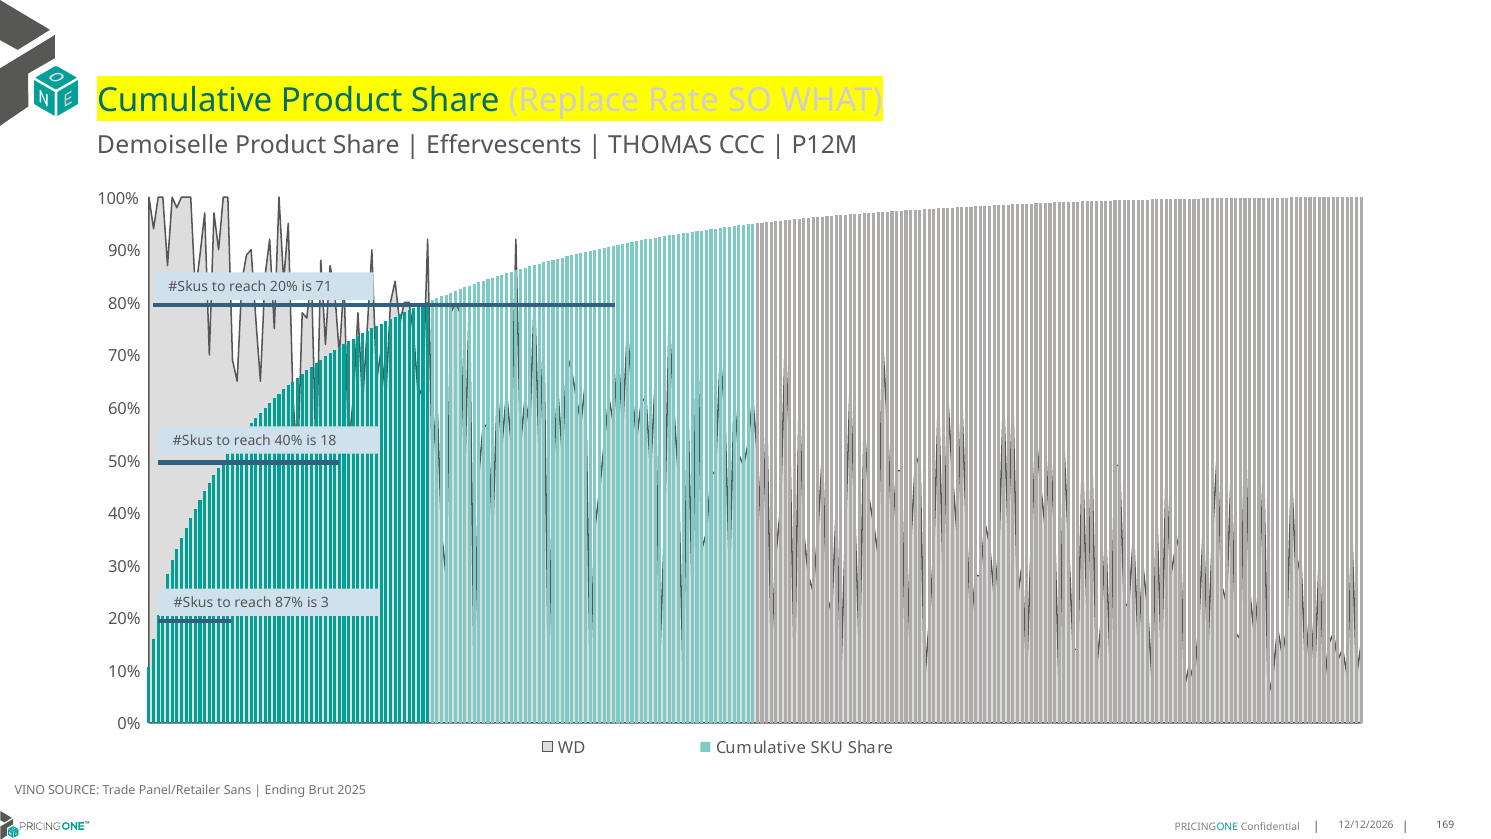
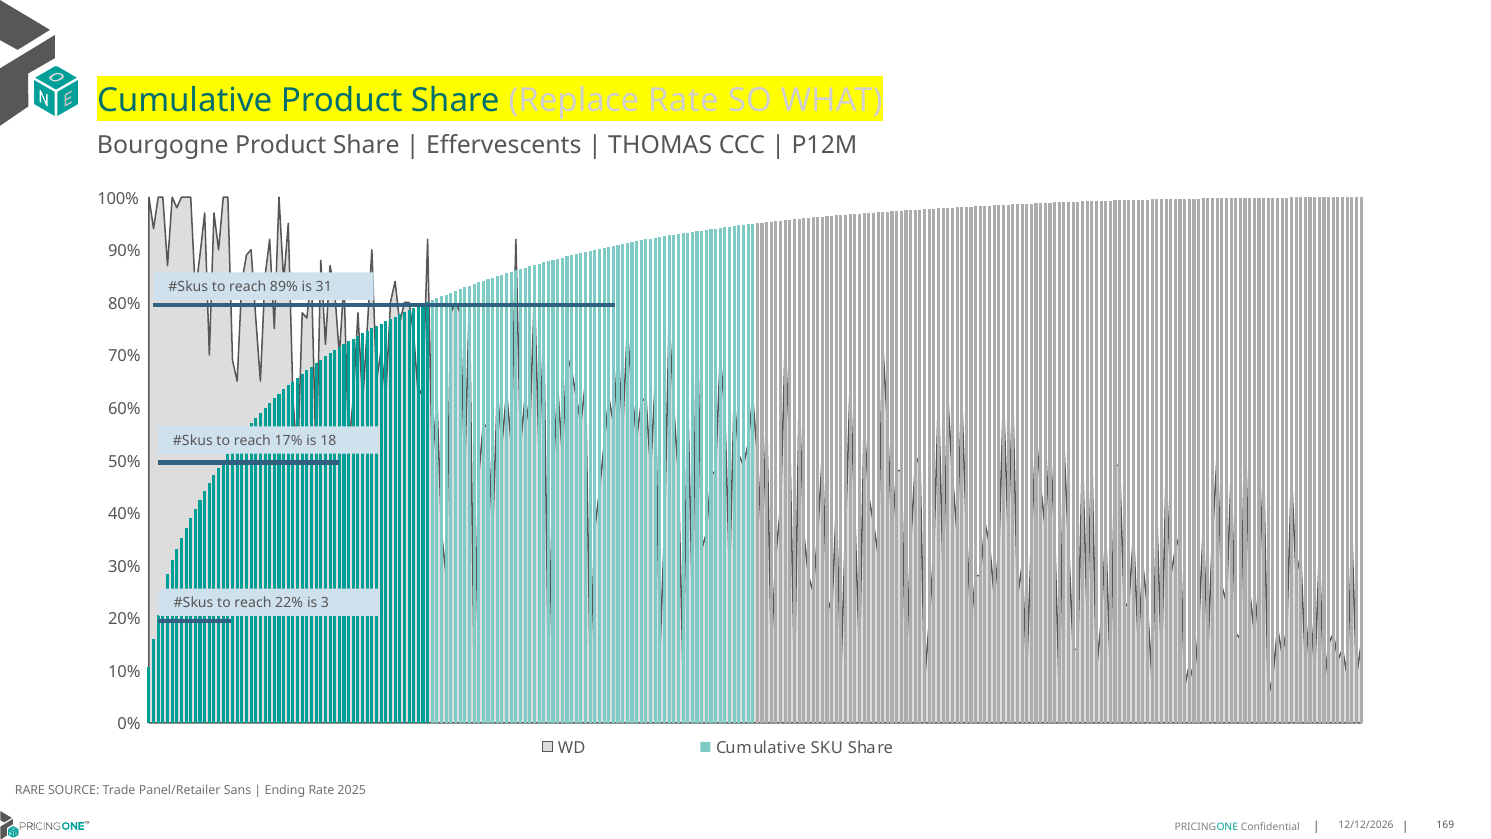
Demoiselle: Demoiselle -> Bourgogne
reach 20%: 20% -> 89%
71: 71 -> 31
reach 40%: 40% -> 17%
87%: 87% -> 22%
VINO: VINO -> RARE
Ending Brut: Brut -> Rate
